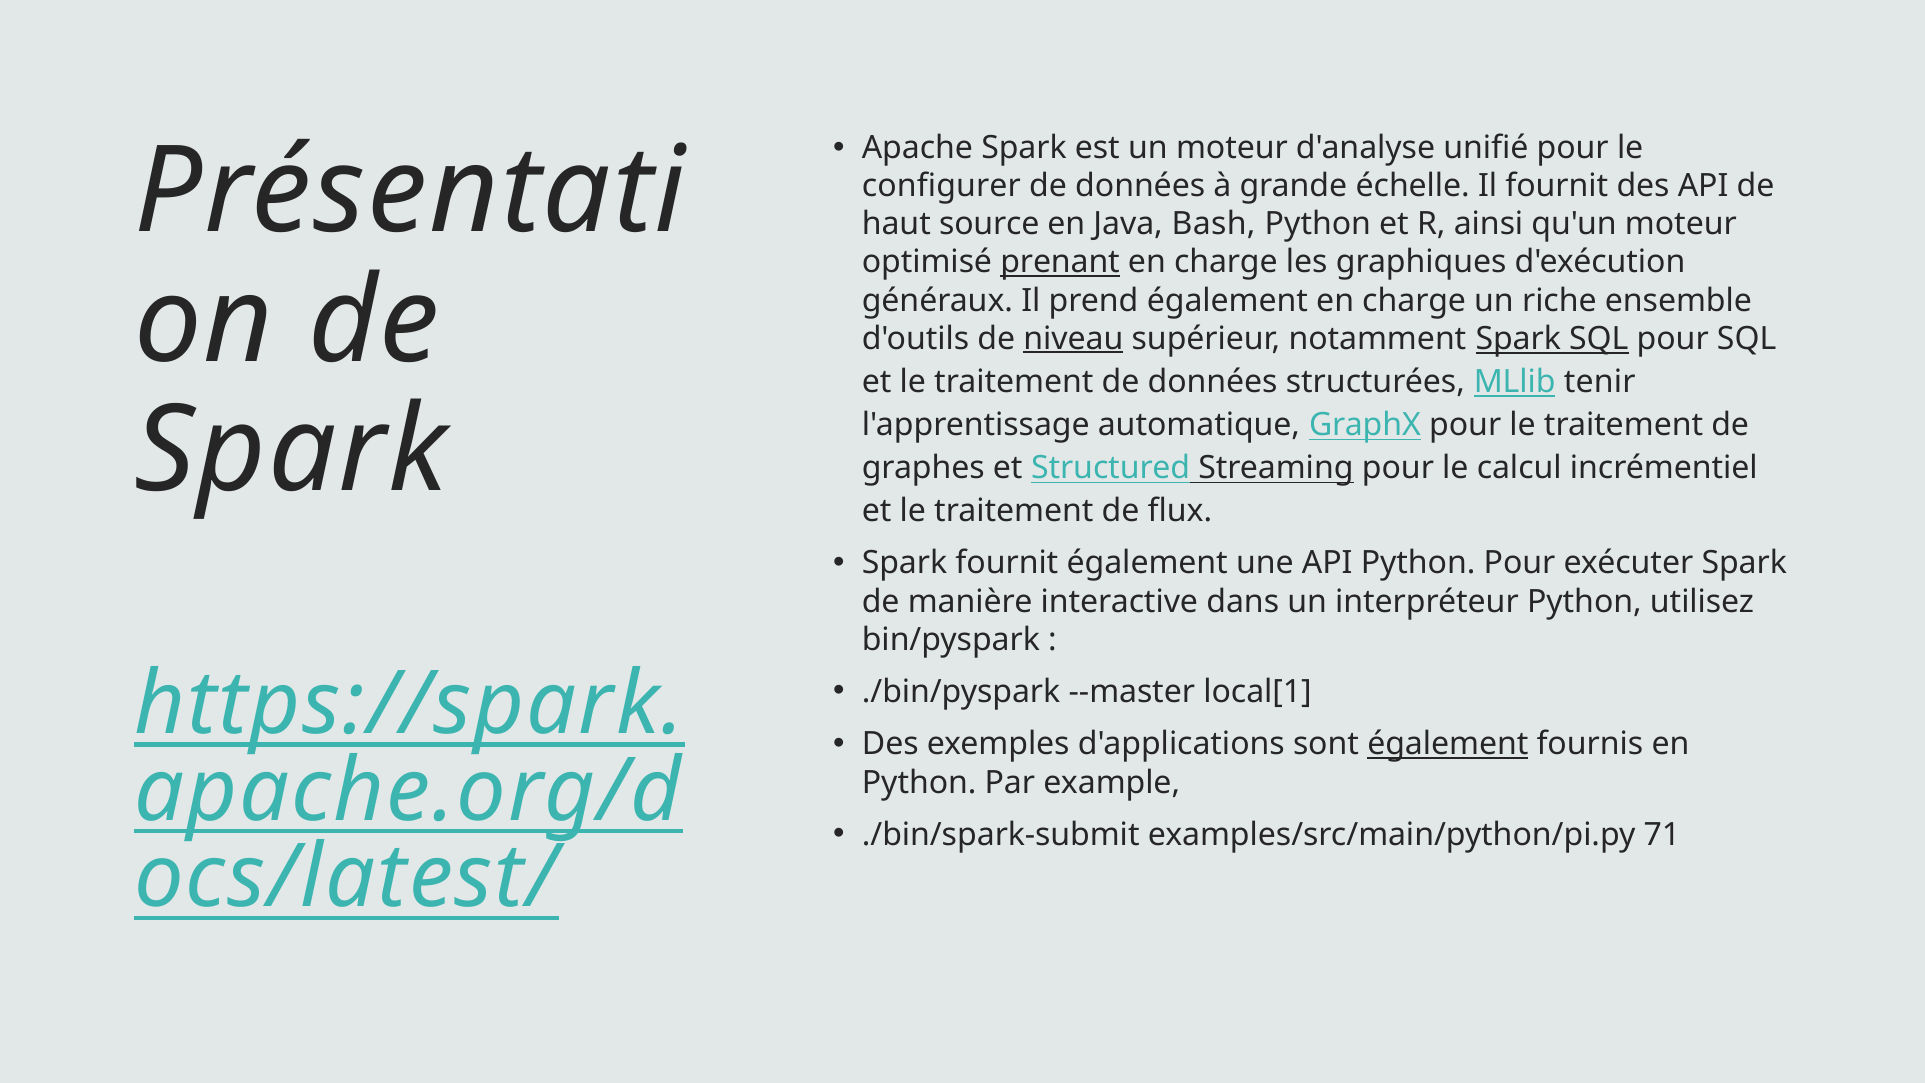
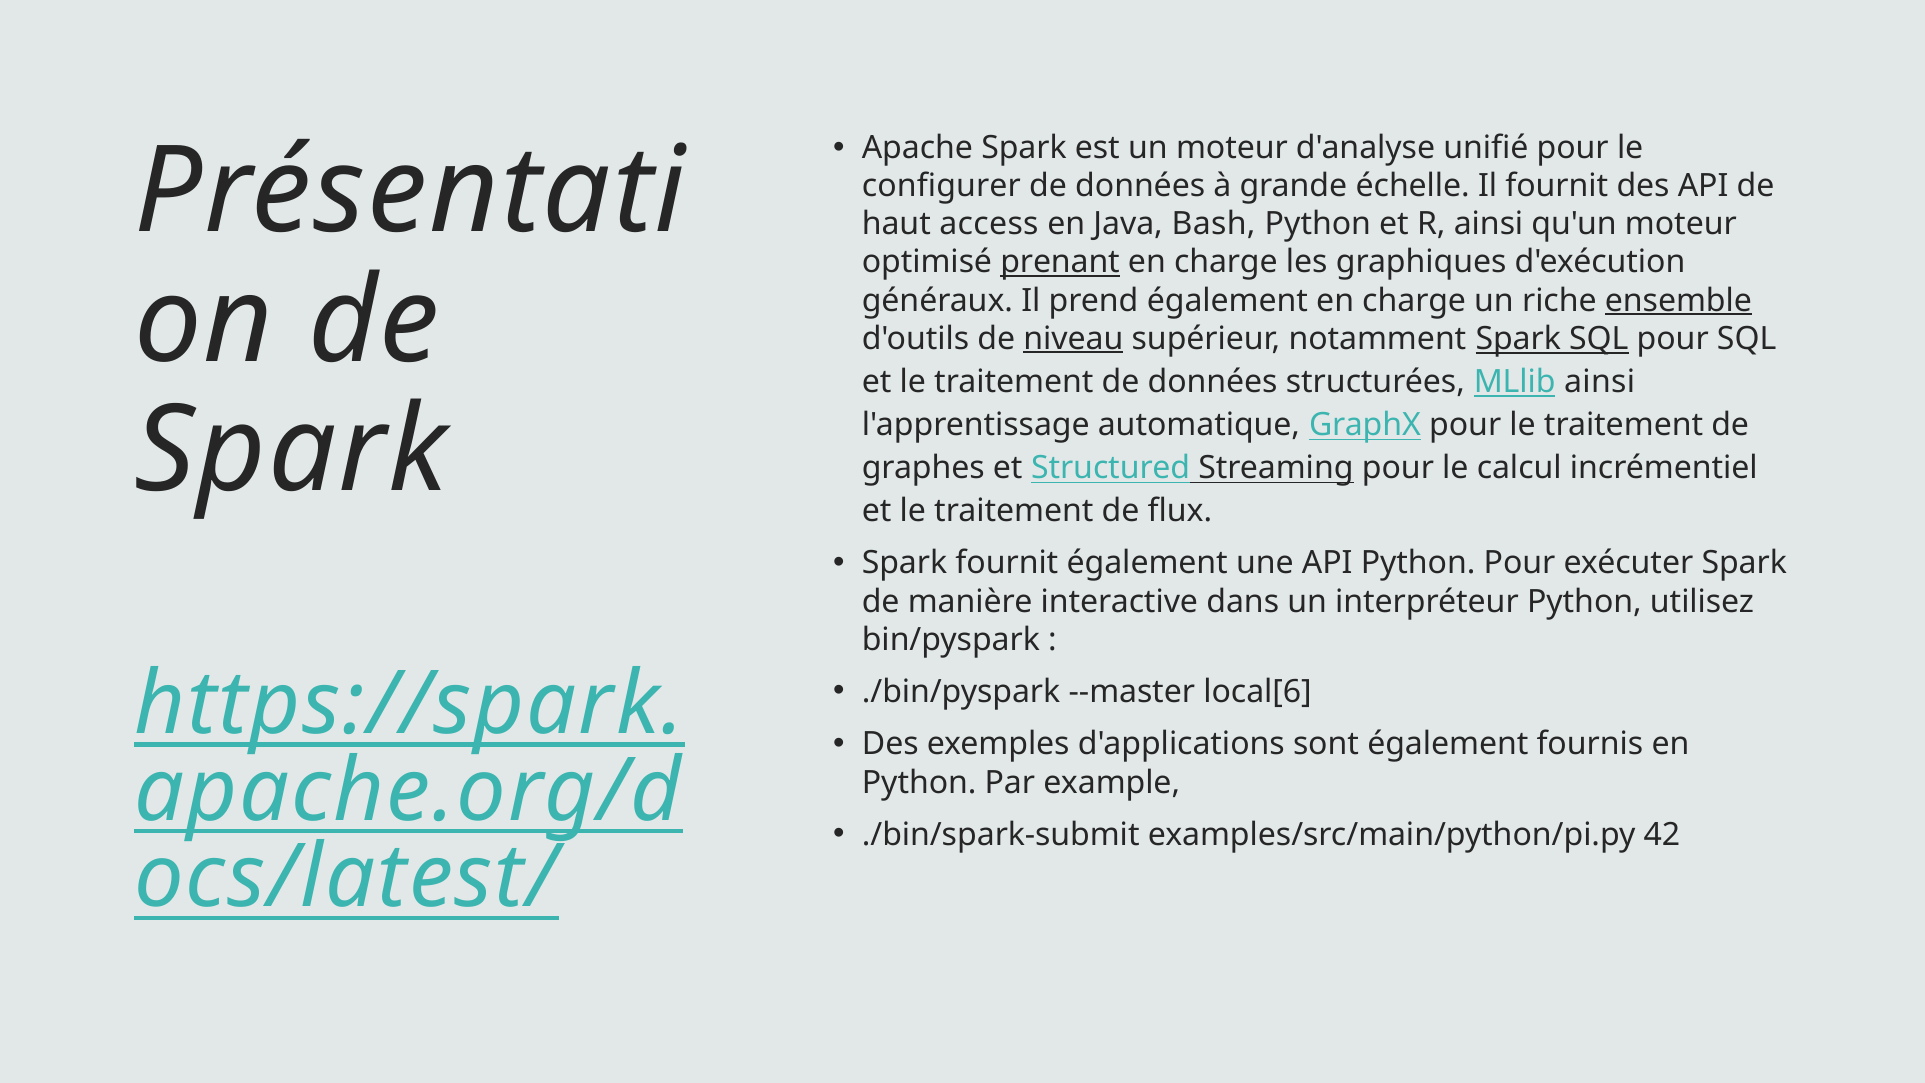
source: source -> access
ensemble underline: none -> present
MLlib tenir: tenir -> ainsi
local[1: local[1 -> local[6
également at (1448, 744) underline: present -> none
71: 71 -> 42
